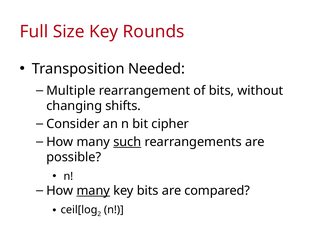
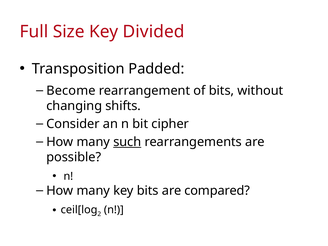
Rounds: Rounds -> Divided
Needed: Needed -> Padded
Multiple: Multiple -> Become
many at (93, 191) underline: present -> none
